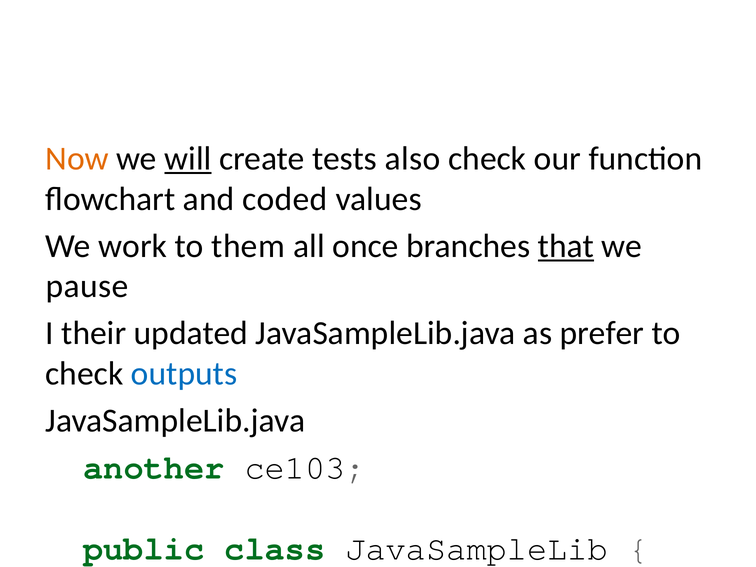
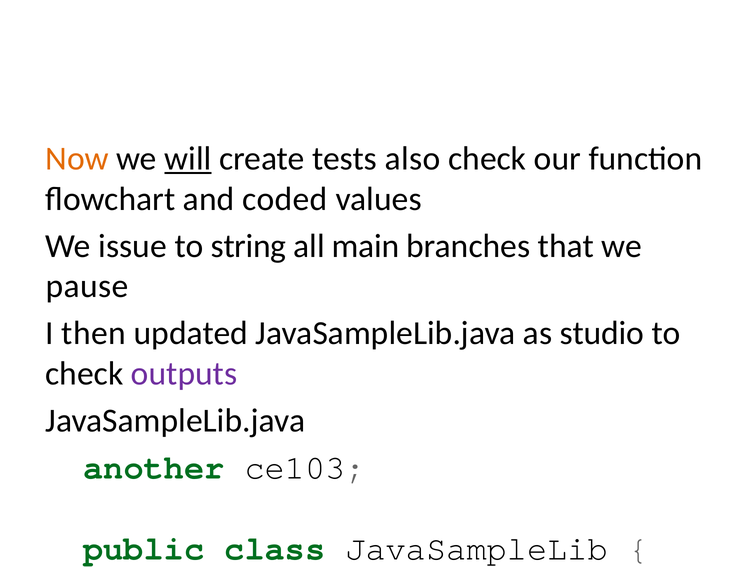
work: work -> issue
to them: them -> string
once: once -> main
that underline: present -> none
their: their -> then
prefer: prefer -> studio
outputs colour: blue -> purple
